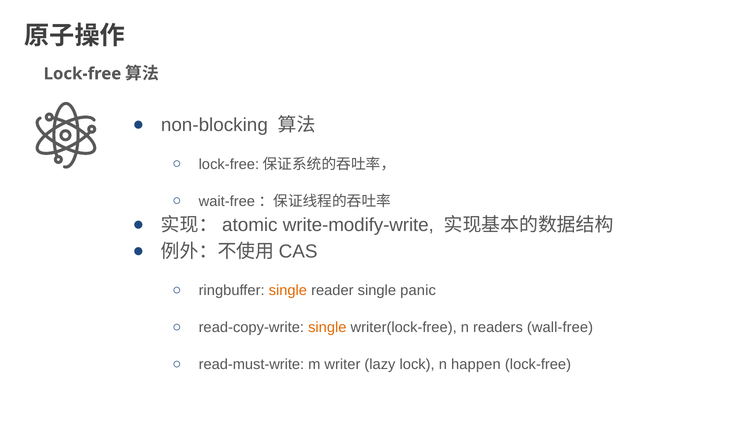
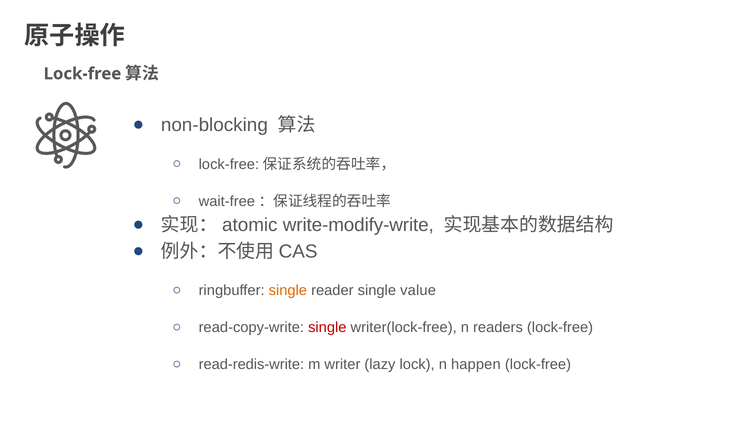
panic: panic -> value
single at (327, 327) colour: orange -> red
readers wall-free: wall-free -> lock-free
read-must-write: read-must-write -> read-redis-write
